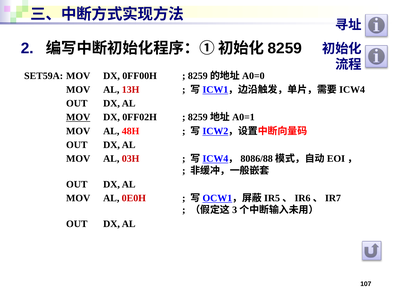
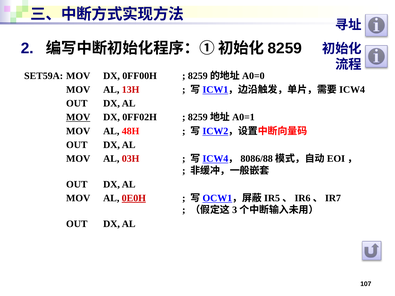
0E0H underline: none -> present
